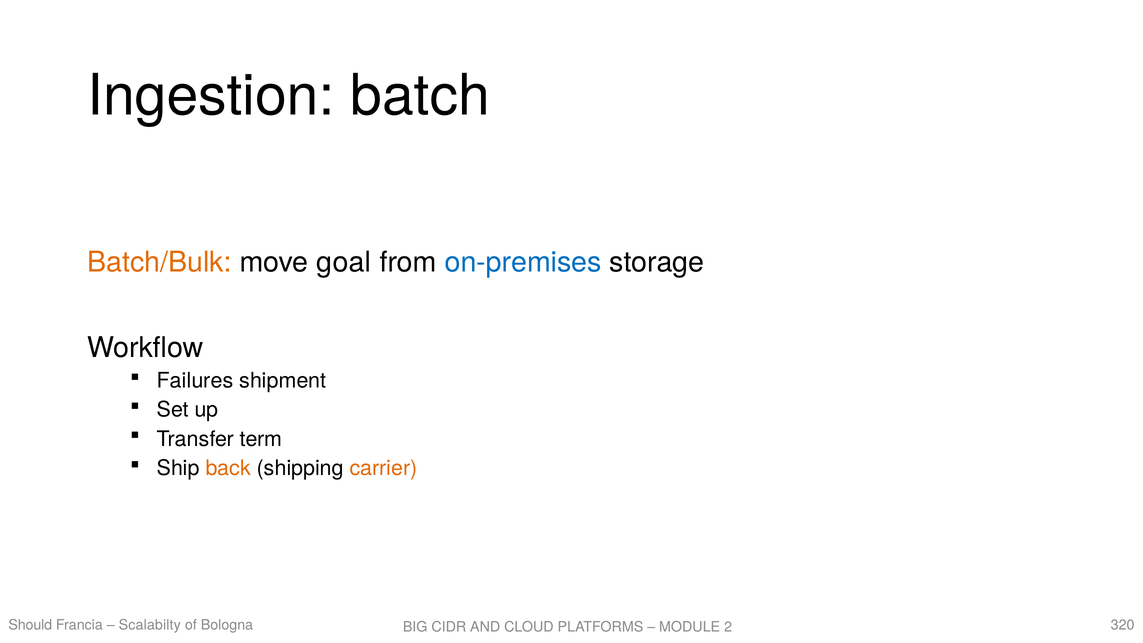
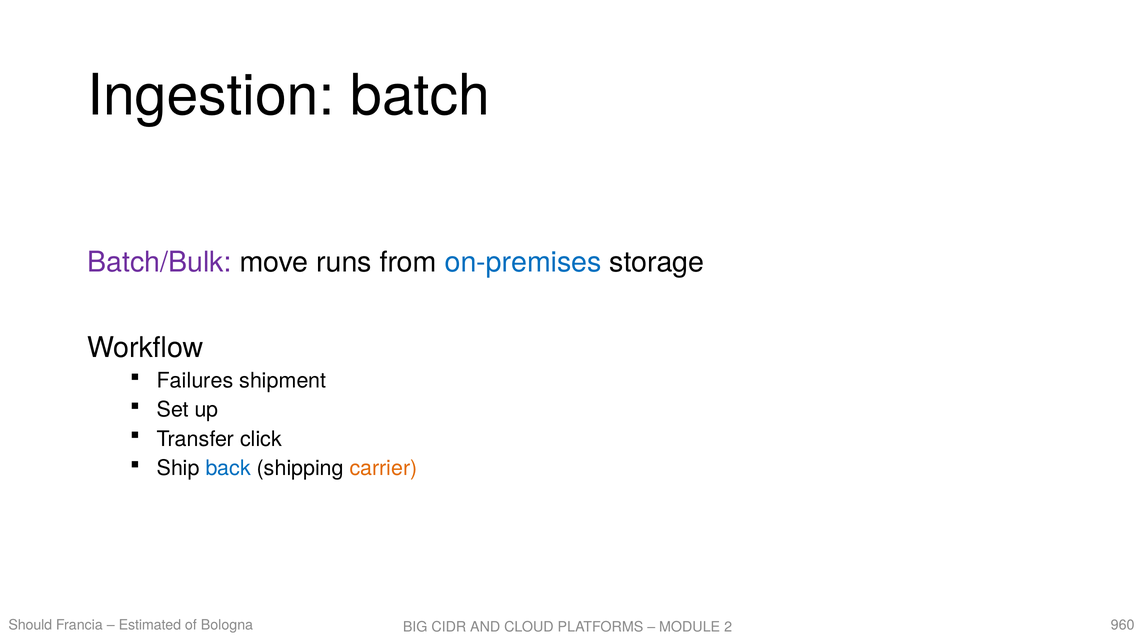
Batch/Bulk colour: orange -> purple
goal: goal -> runs
term: term -> click
back colour: orange -> blue
Scalabilty: Scalabilty -> Estimated
320: 320 -> 960
